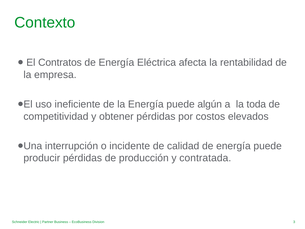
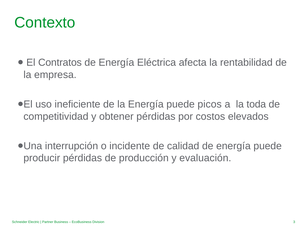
algún: algún -> picos
contratada: contratada -> evaluación
